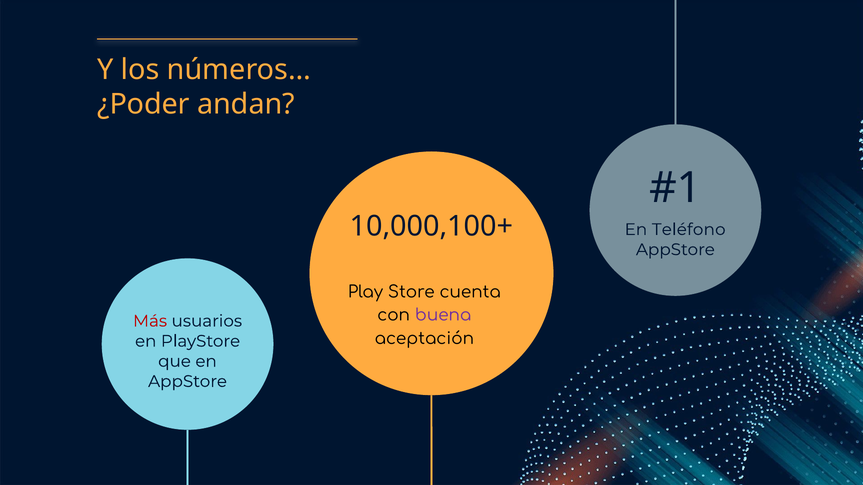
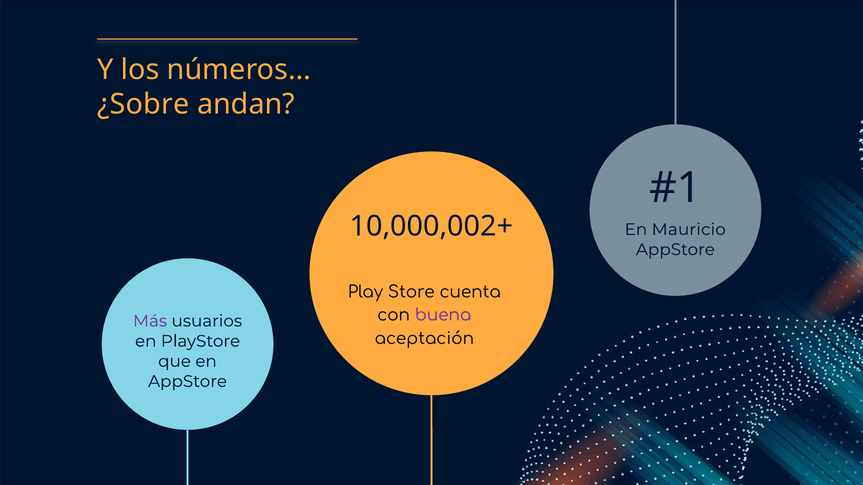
¿Poder: ¿Poder -> ¿Sobre
10,000,100+: 10,000,100+ -> 10,000,002+
Teléfono: Teléfono -> Mauricio
Más colour: red -> purple
